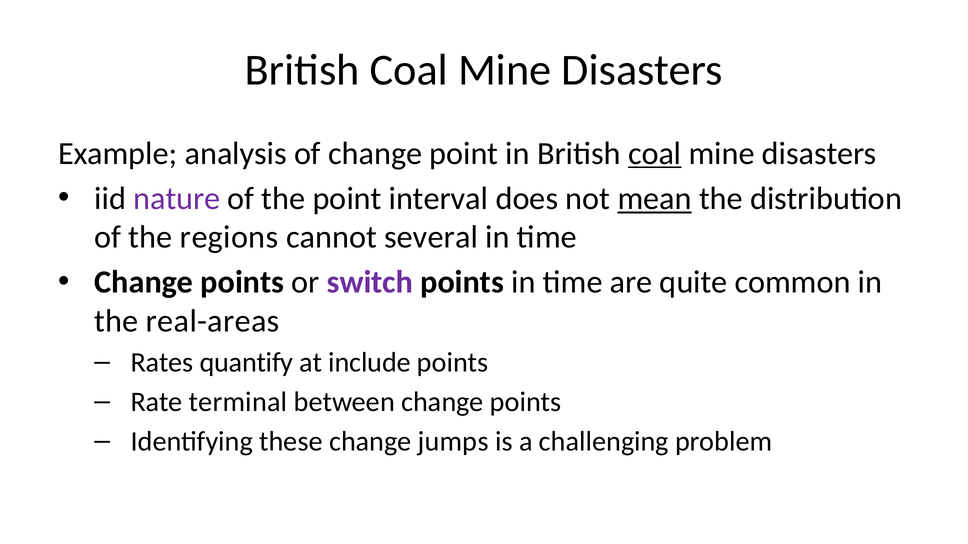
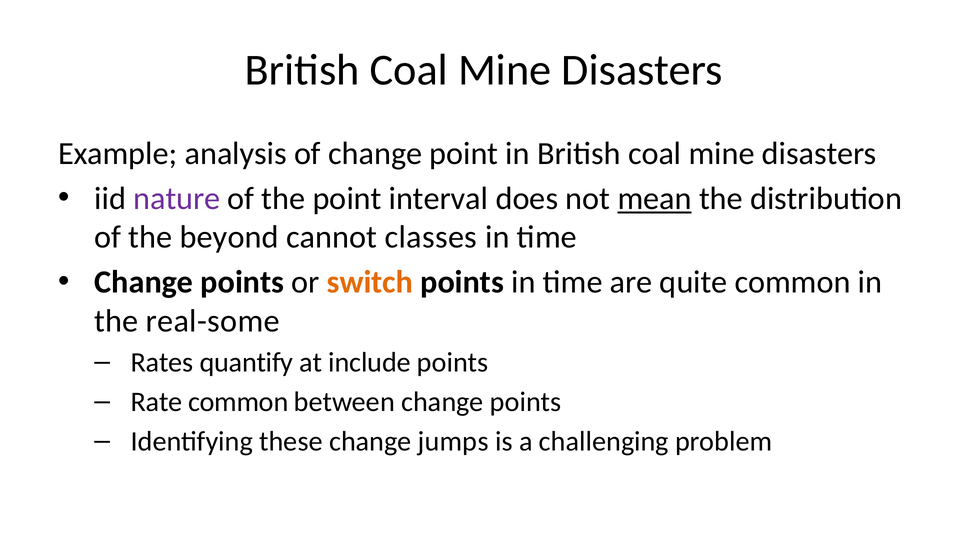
coal at (655, 154) underline: present -> none
regions: regions -> beyond
several: several -> classes
switch colour: purple -> orange
real-areas: real-areas -> real-some
Rate terminal: terminal -> common
